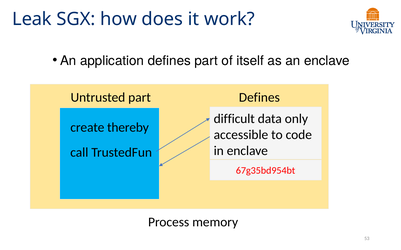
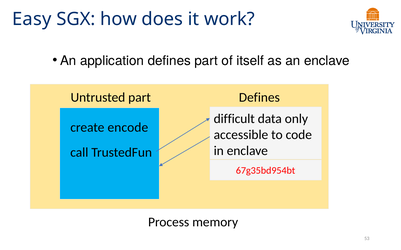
Leak: Leak -> Easy
thereby: thereby -> encode
